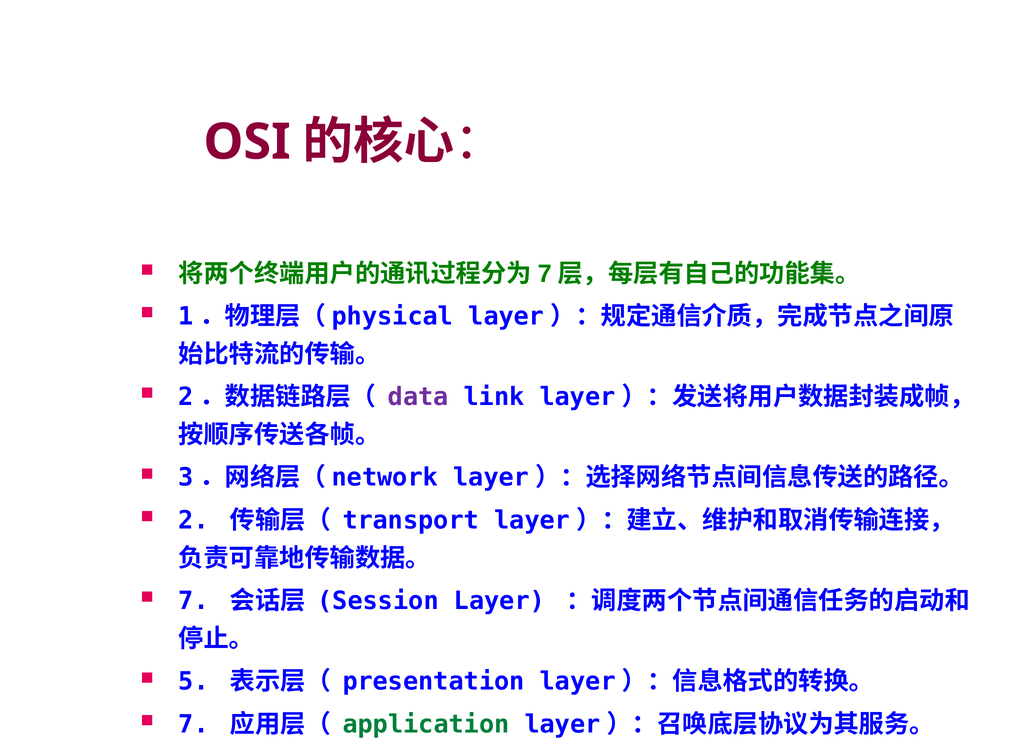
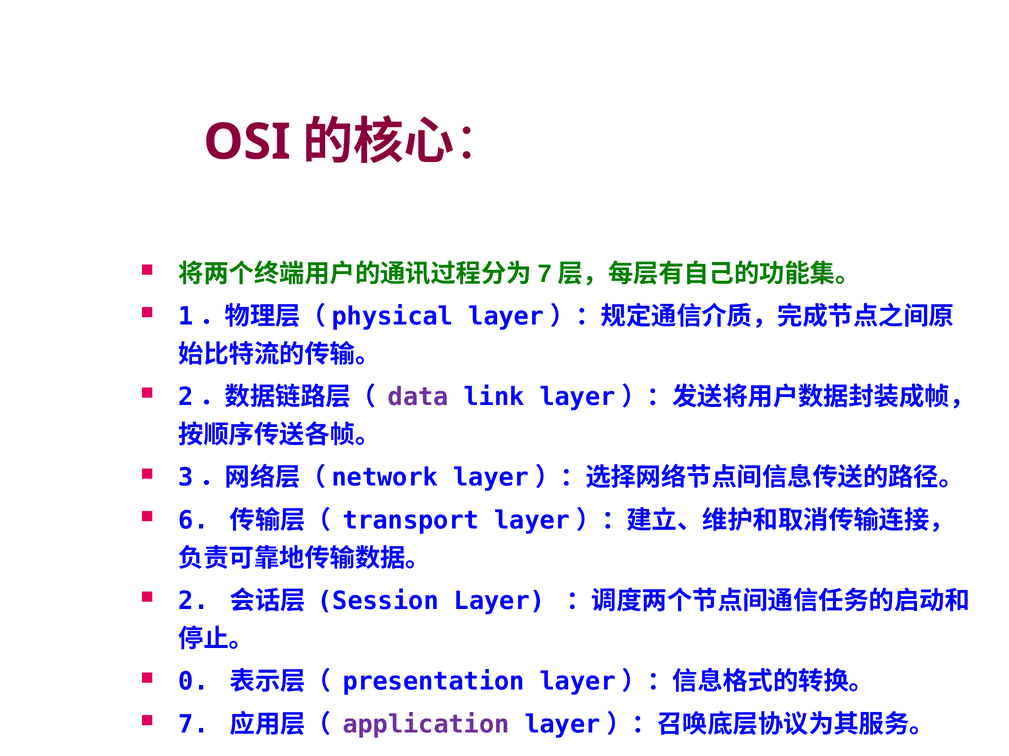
2: 2 -> 6
7 at (194, 602): 7 -> 2
5: 5 -> 0
application colour: green -> purple
